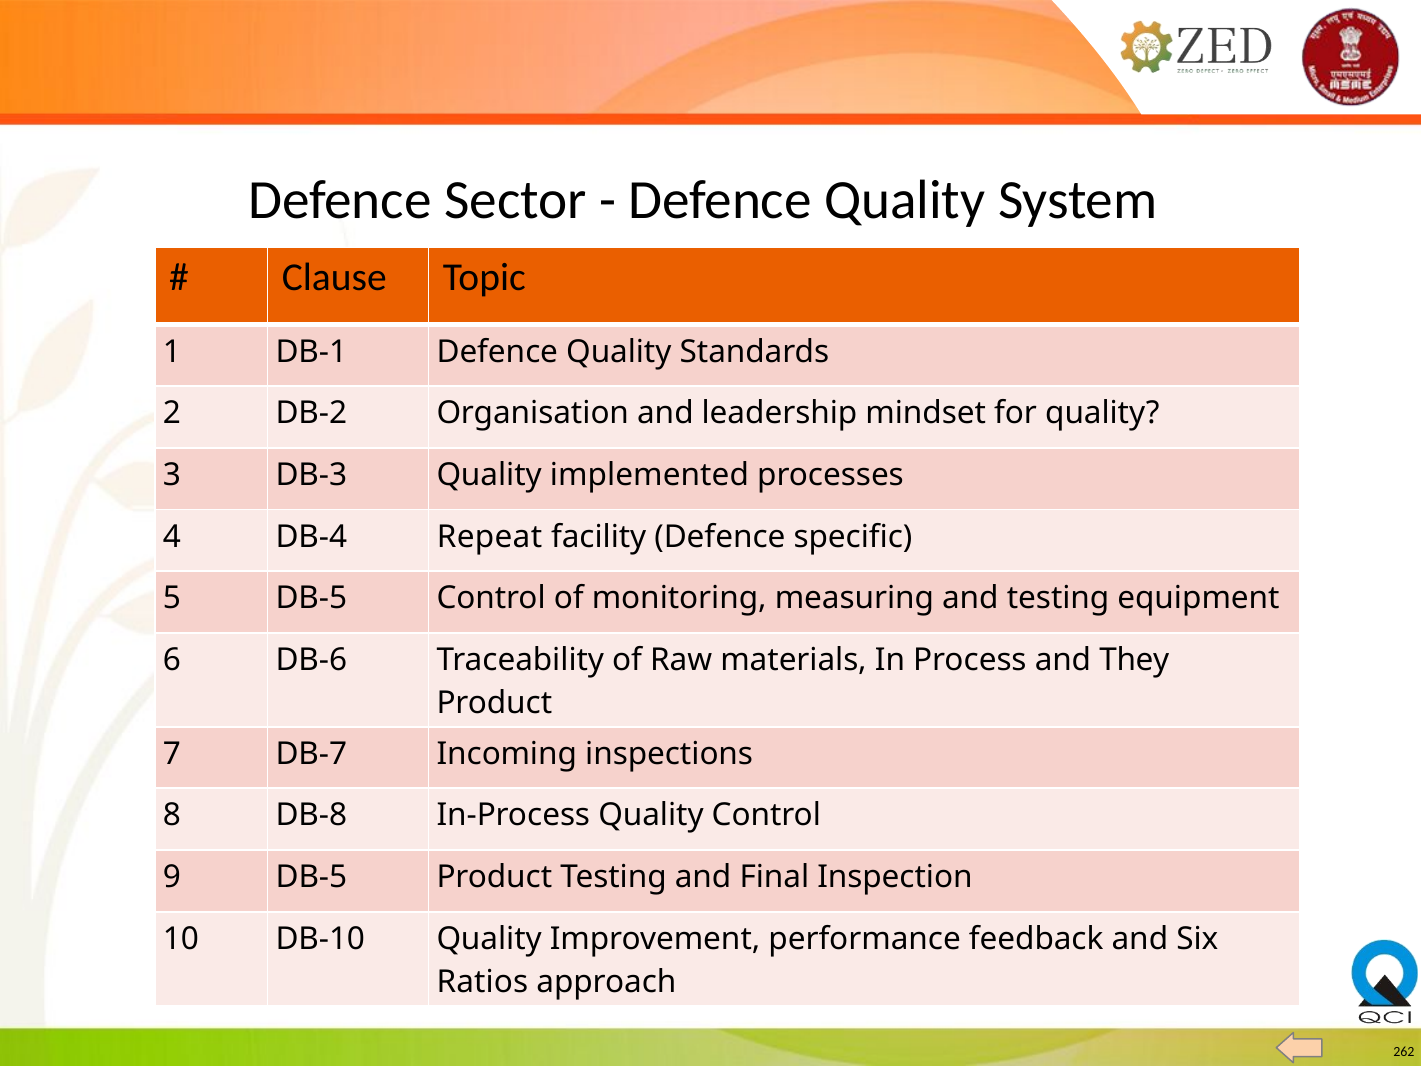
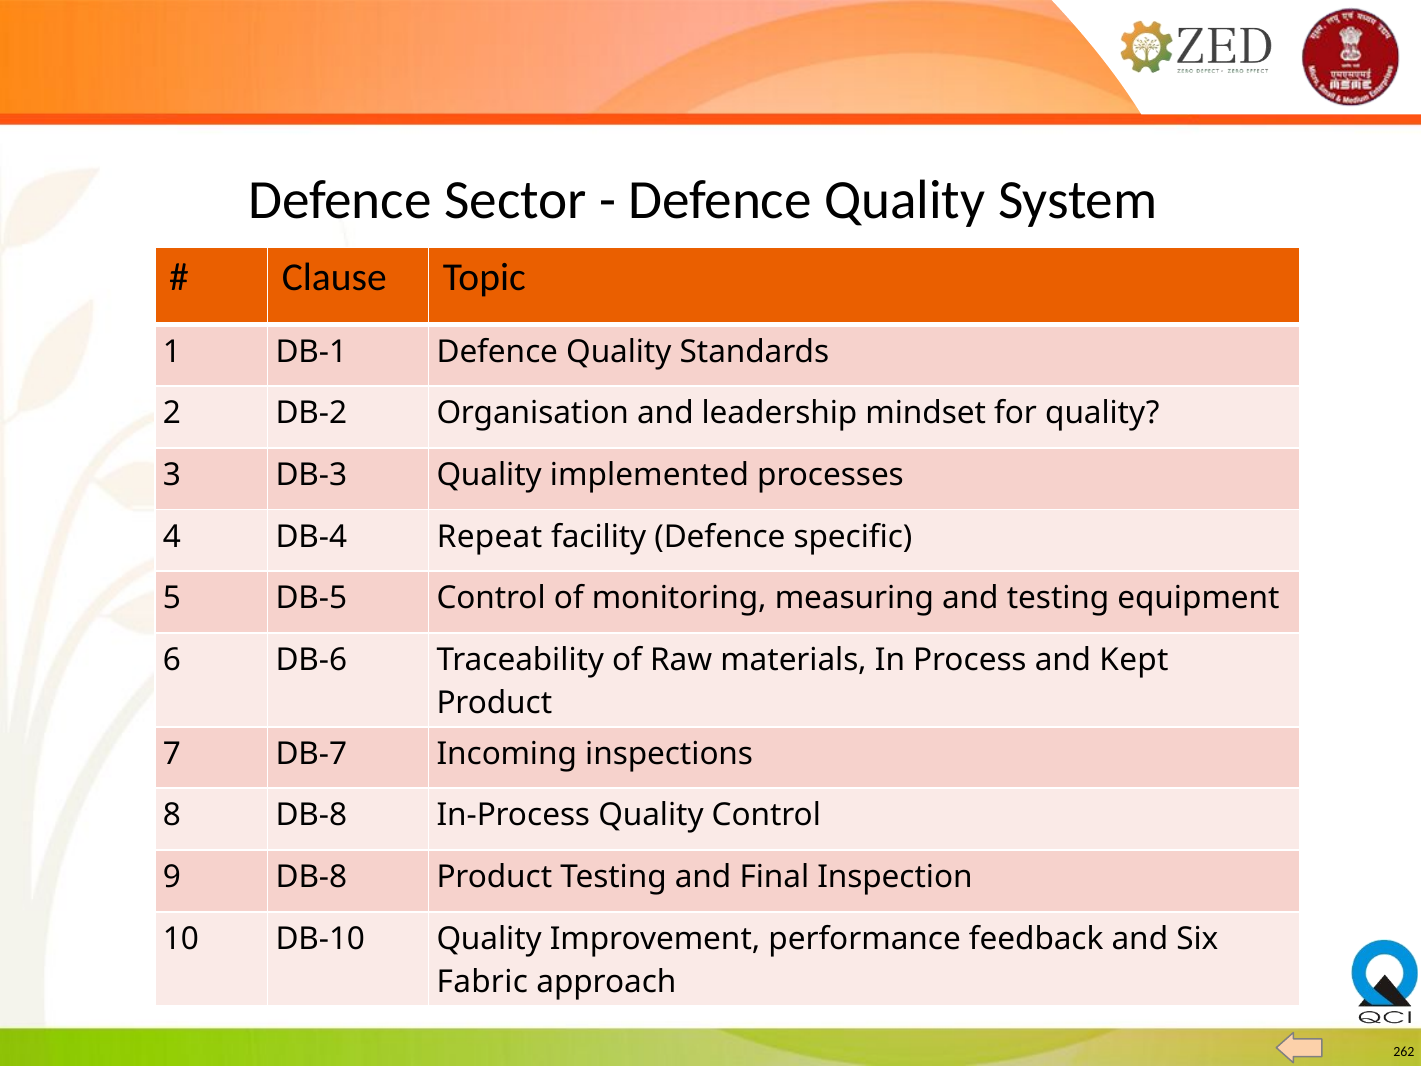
They: They -> Kept
9 DB-5: DB-5 -> DB-8
Ratios: Ratios -> Fabric
